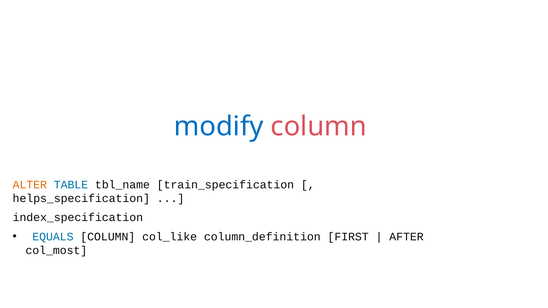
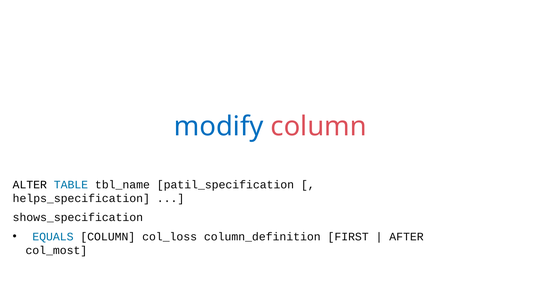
ALTER colour: orange -> black
train_specification: train_specification -> patil_specification
index_specification: index_specification -> shows_specification
col_like: col_like -> col_loss
